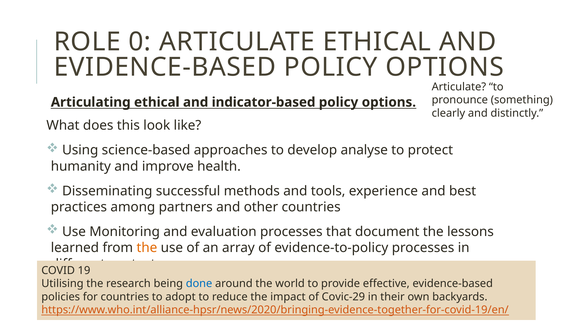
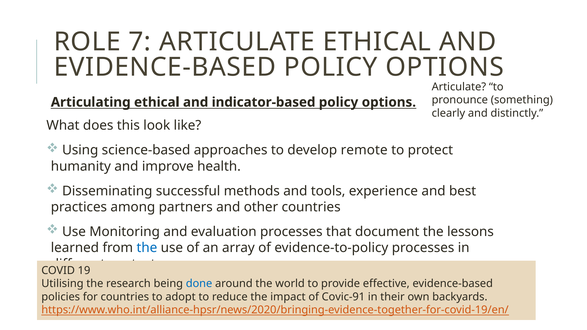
0: 0 -> 7
analyse: analyse -> remote
the at (147, 248) colour: orange -> blue
Covic-29: Covic-29 -> Covic-91
